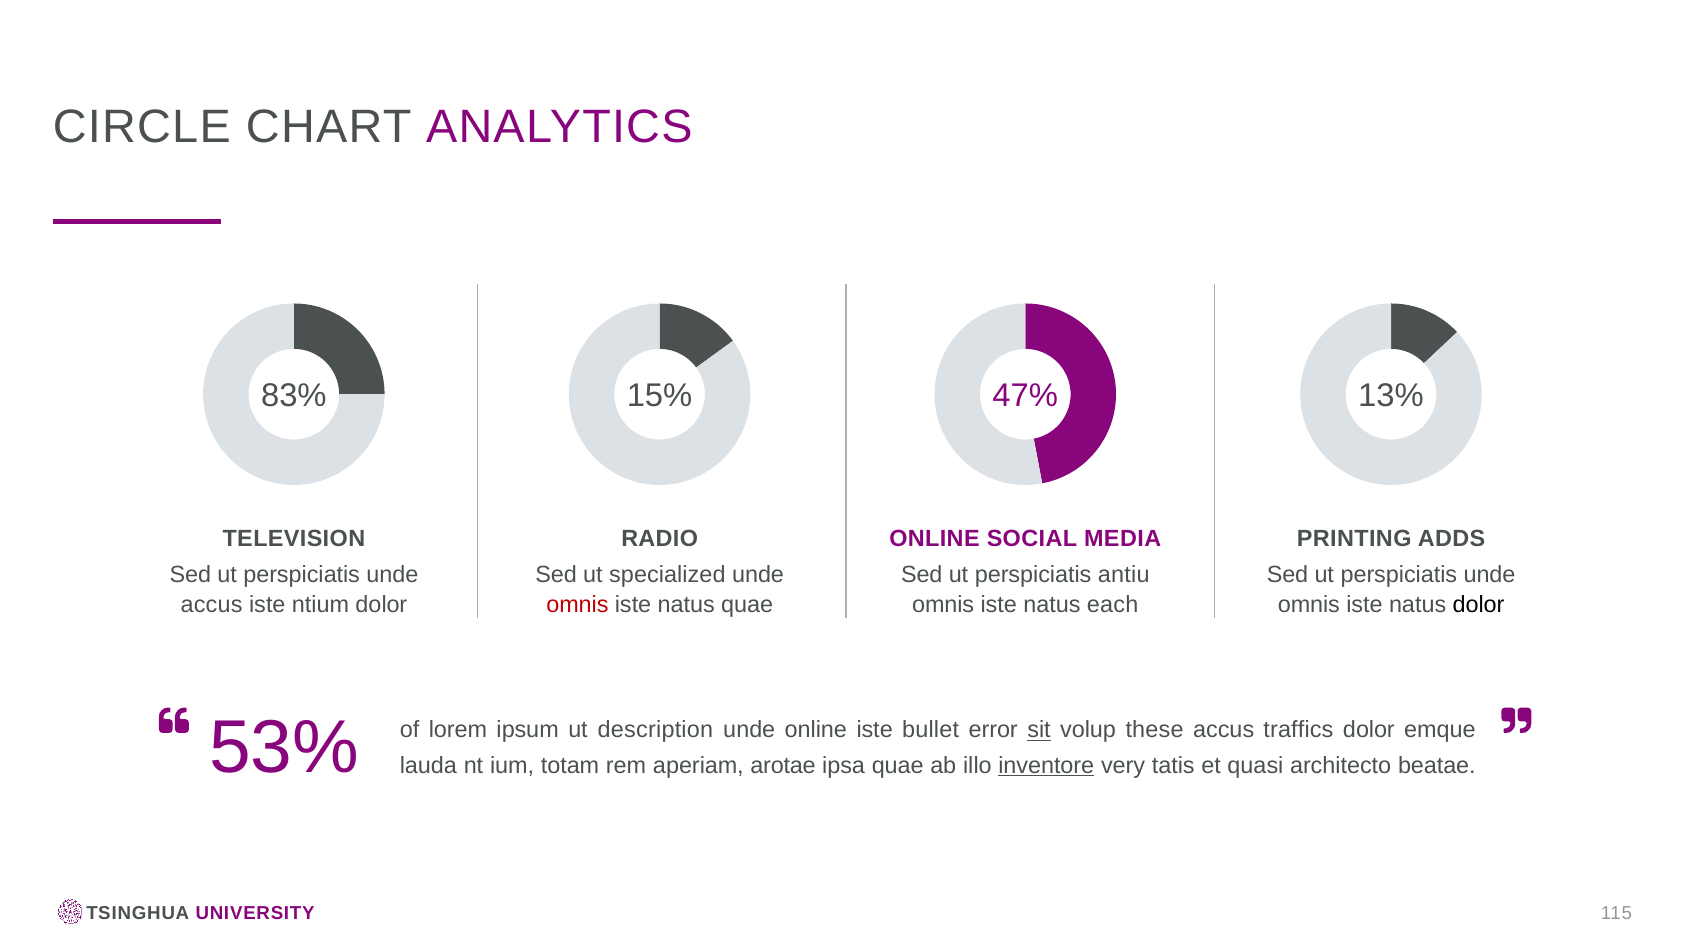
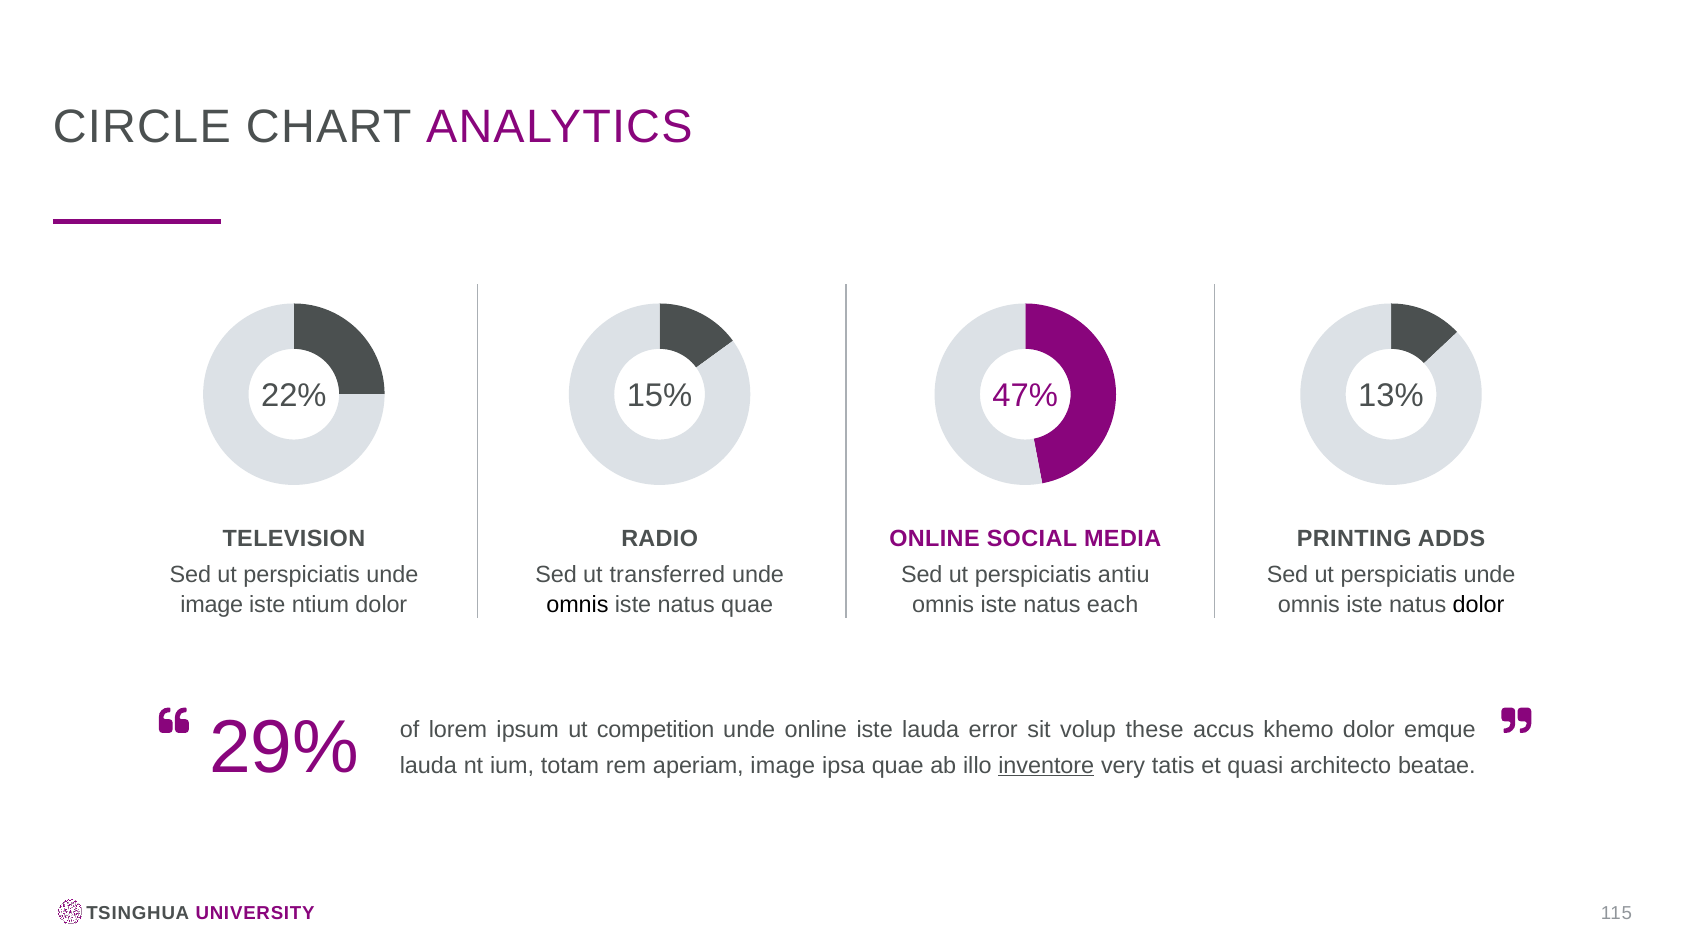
83%: 83% -> 22%
specialized: specialized -> transferred
accus at (212, 605): accus -> image
omnis at (577, 605) colour: red -> black
53%: 53% -> 29%
description: description -> competition
iste bullet: bullet -> lauda
sit underline: present -> none
traffics: traffics -> khemo
aperiam arotae: arotae -> image
